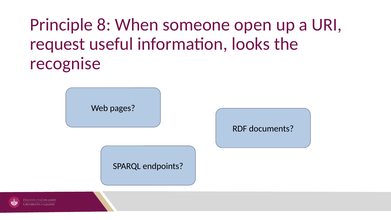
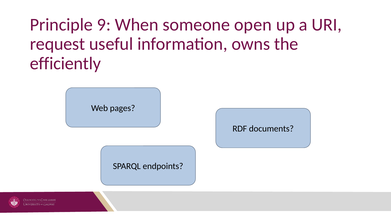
8: 8 -> 9
looks: looks -> owns
recognise: recognise -> efficiently
